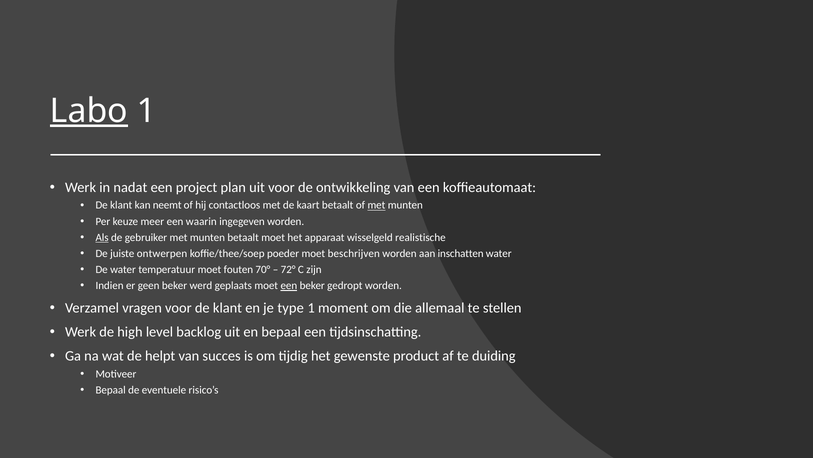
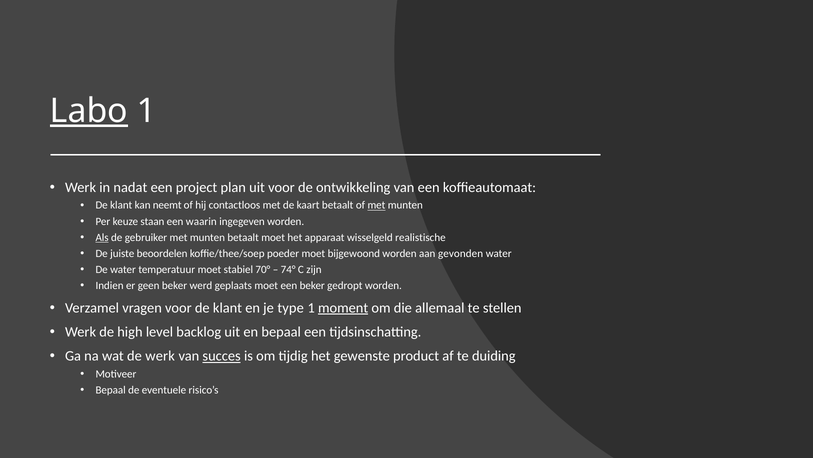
meer: meer -> staan
ontwerpen: ontwerpen -> beoordelen
beschrijven: beschrijven -> bijgewoond
inschatten: inschatten -> gevonden
fouten: fouten -> stabiel
72°: 72° -> 74°
een at (289, 285) underline: present -> none
moment underline: none -> present
de helpt: helpt -> werk
succes underline: none -> present
